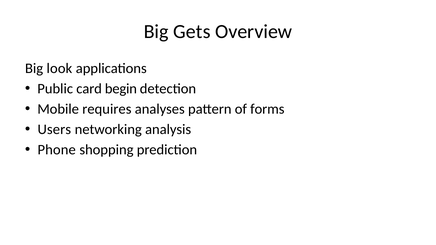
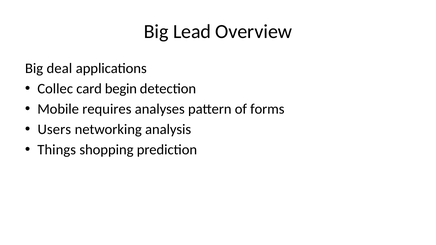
Gets: Gets -> Lead
look: look -> deal
Public: Public -> Collec
Phone: Phone -> Things
